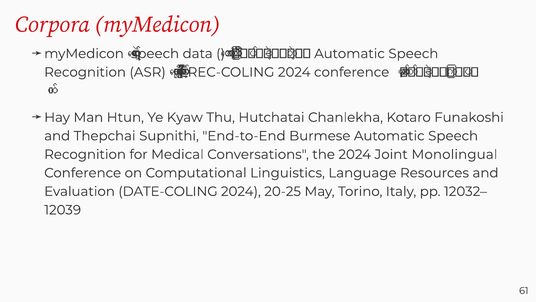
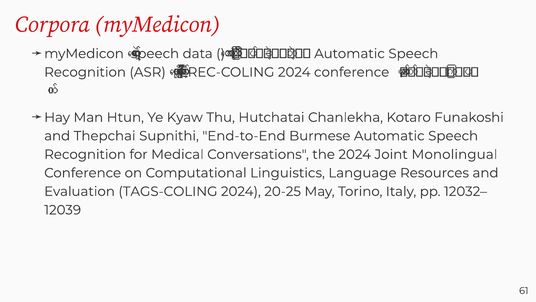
DATE-COLING: DATE-COLING -> TAGS-COLING
